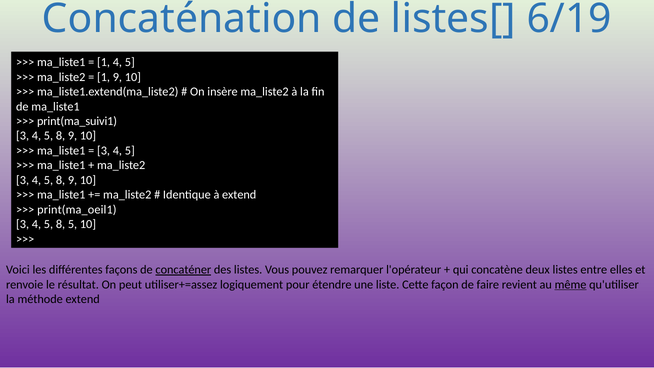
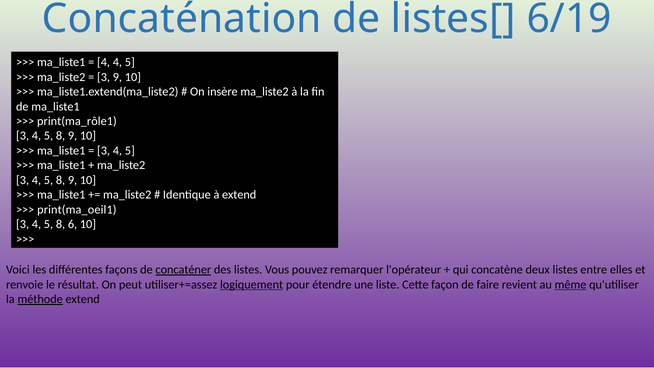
1 at (104, 62): 1 -> 4
1 at (104, 77): 1 -> 3
print(ma_suivi1: print(ma_suivi1 -> print(ma_rôle1
8 5: 5 -> 6
logiquement underline: none -> present
méthode underline: none -> present
